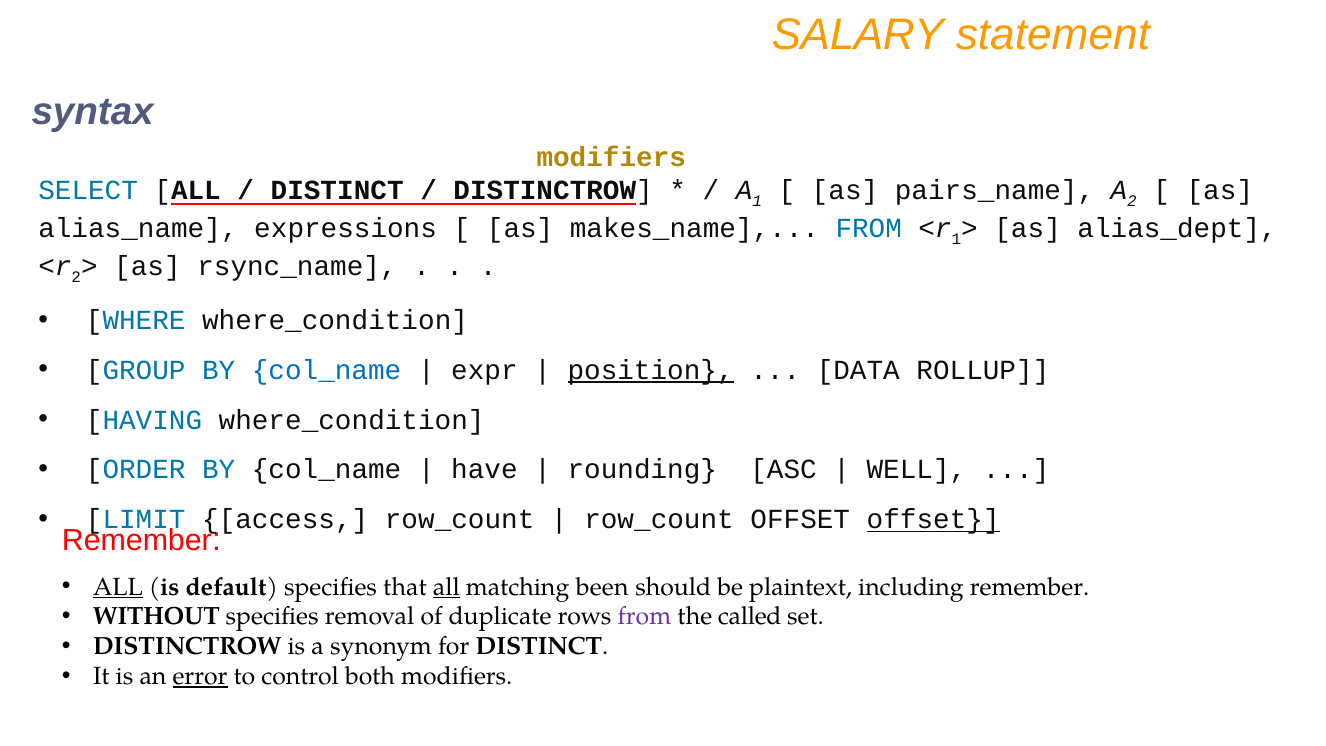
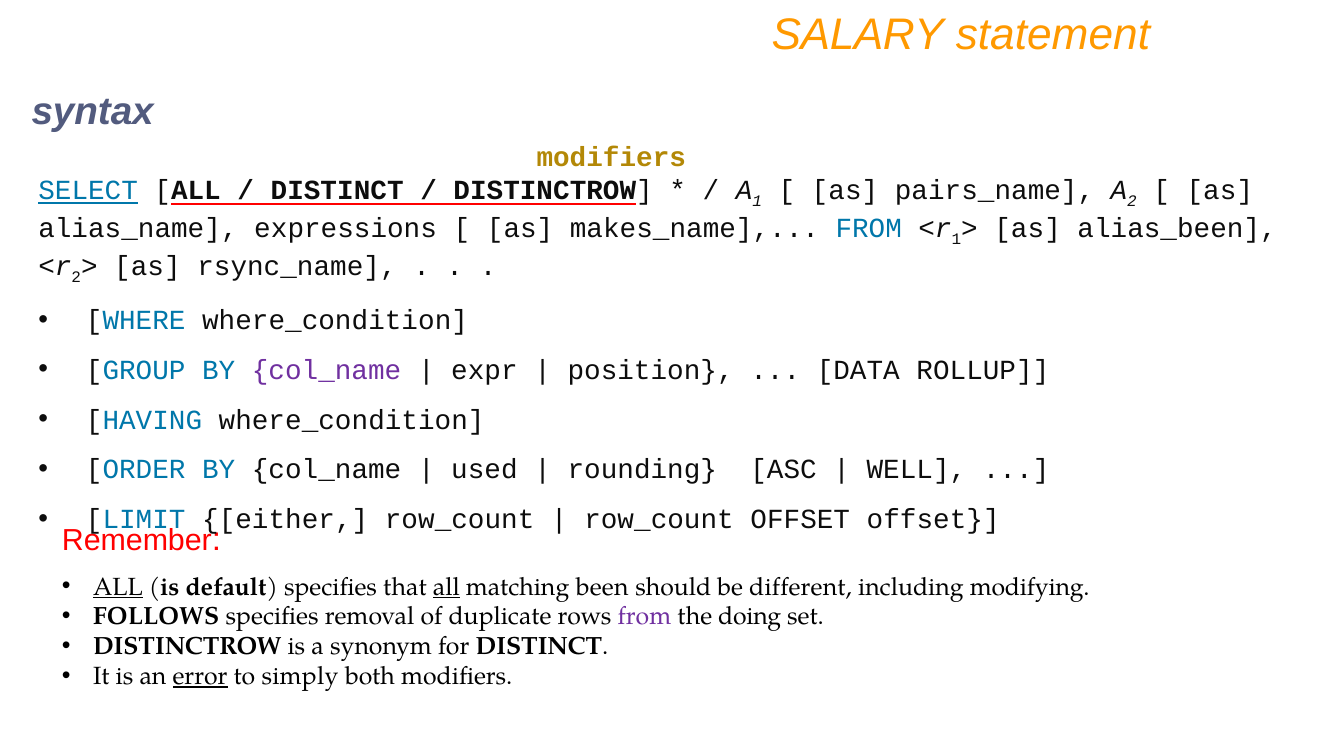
SELECT underline: none -> present
alias_dept: alias_dept -> alias_been
col_name at (327, 370) colour: blue -> purple
position underline: present -> none
have: have -> used
access: access -> either
offset at (933, 519) underline: present -> none
plaintext: plaintext -> different
including remember: remember -> modifying
WITHOUT: WITHOUT -> FOLLOWS
called: called -> doing
control: control -> simply
